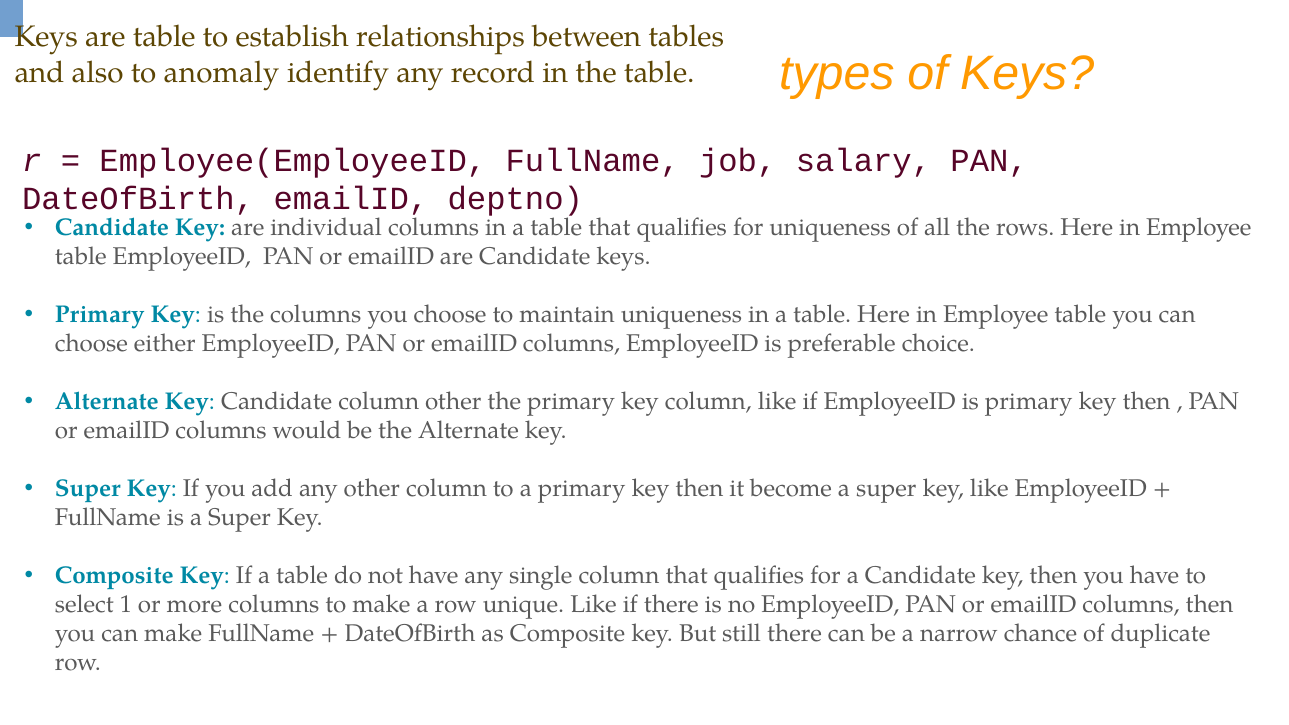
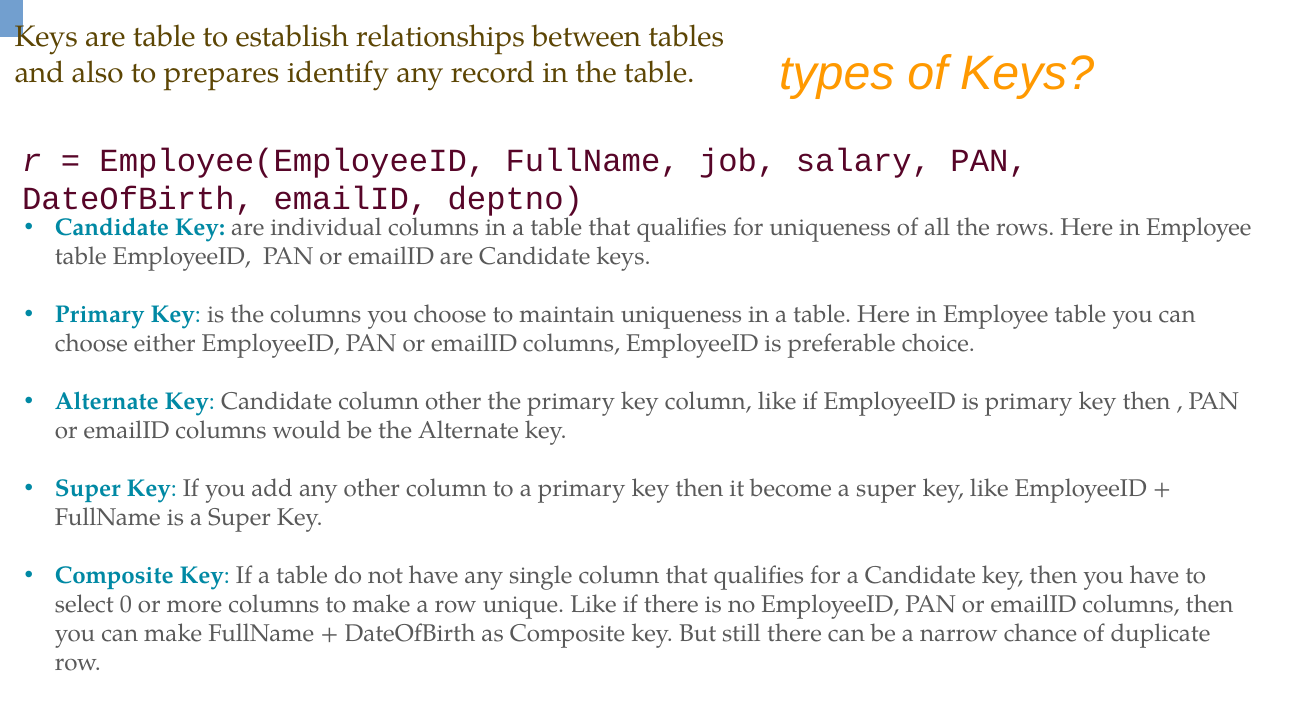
anomaly: anomaly -> prepares
1: 1 -> 0
